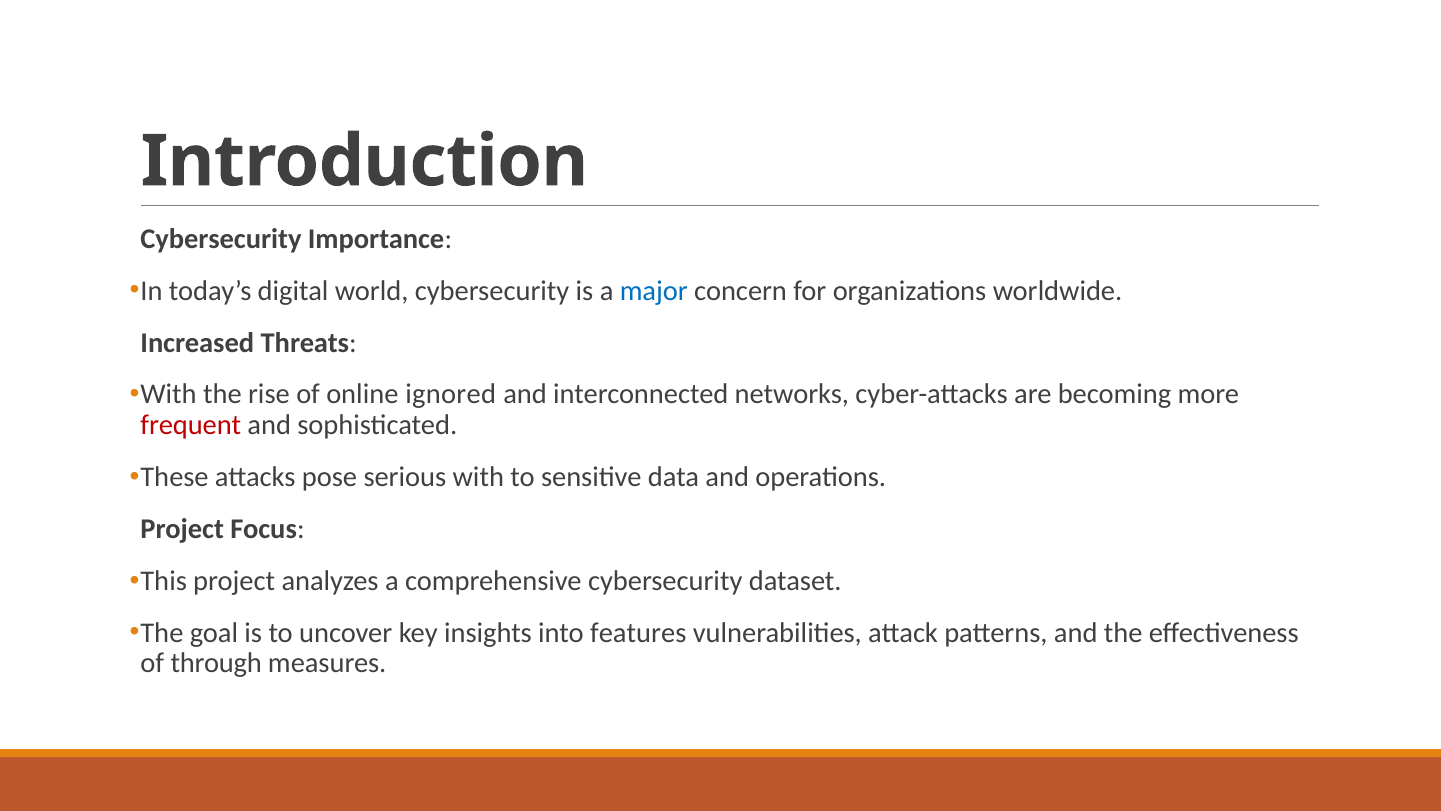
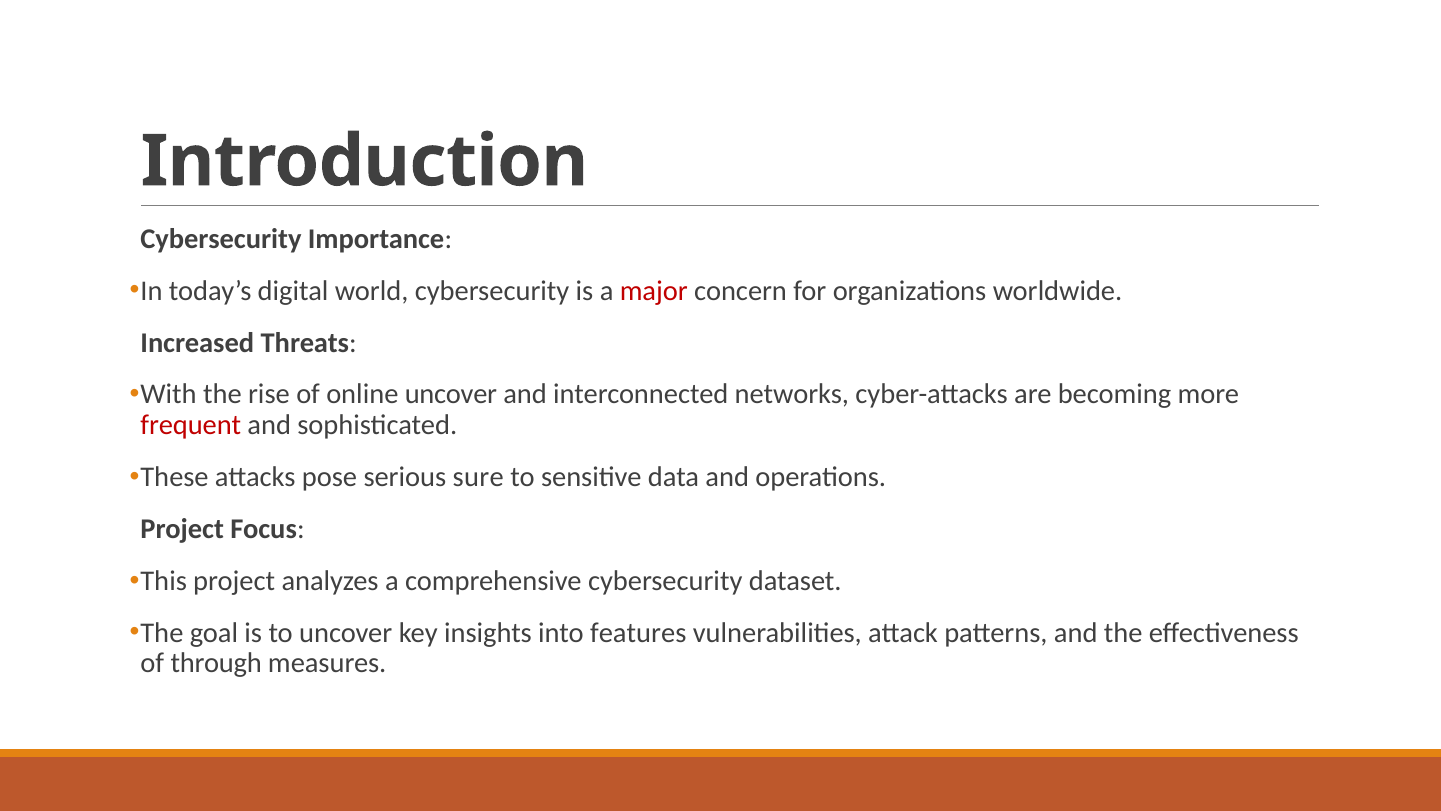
major colour: blue -> red
online ignored: ignored -> uncover
serious with: with -> sure
